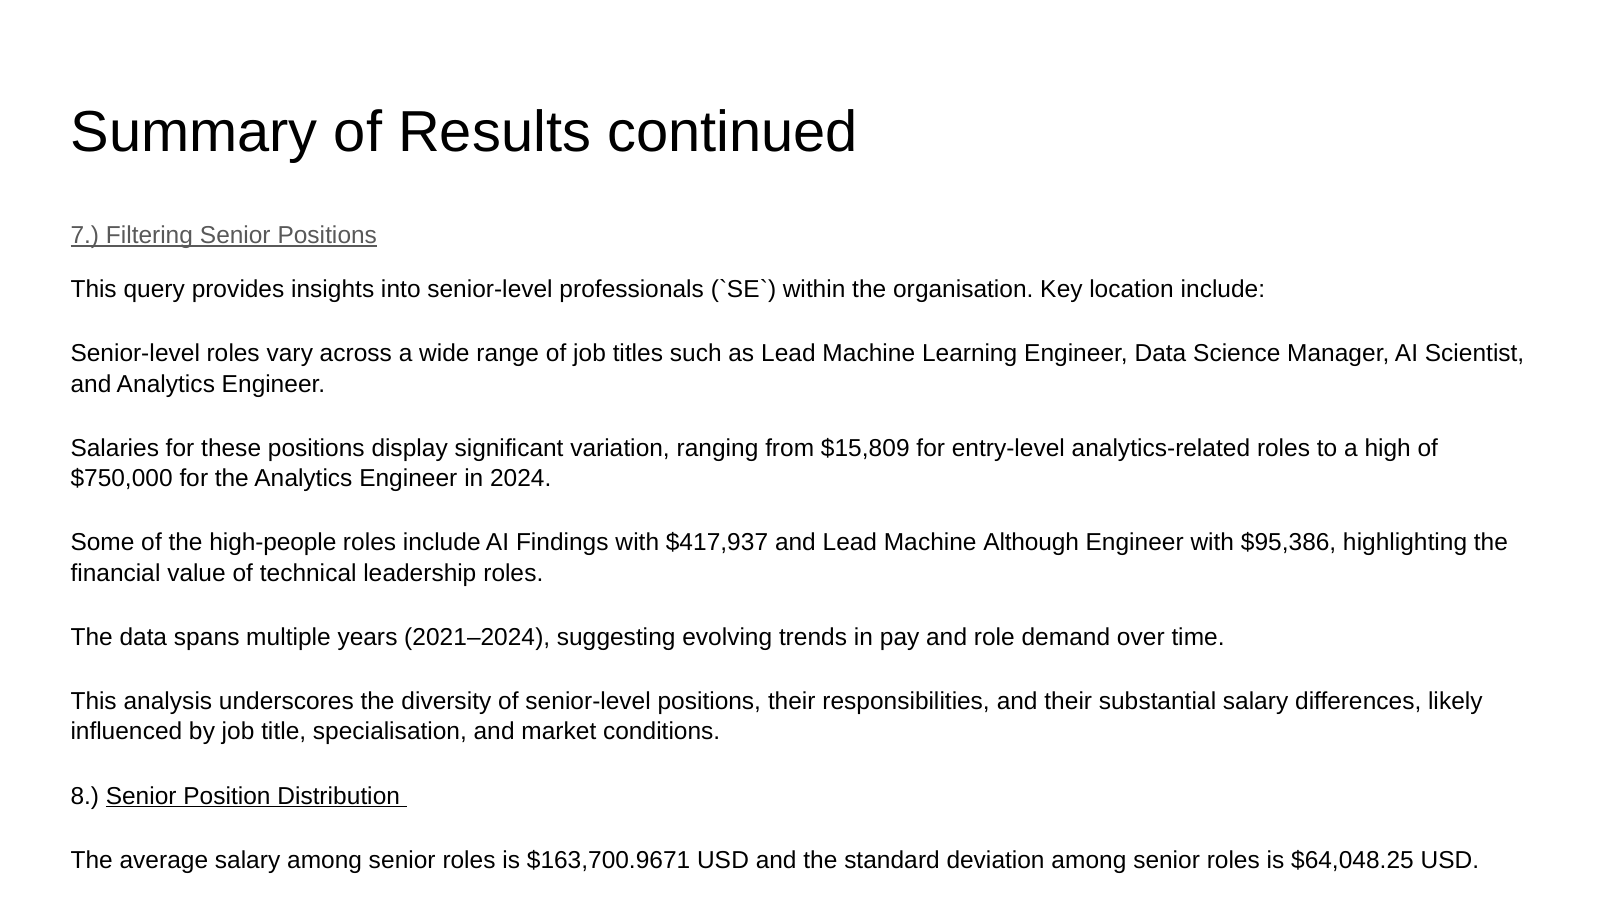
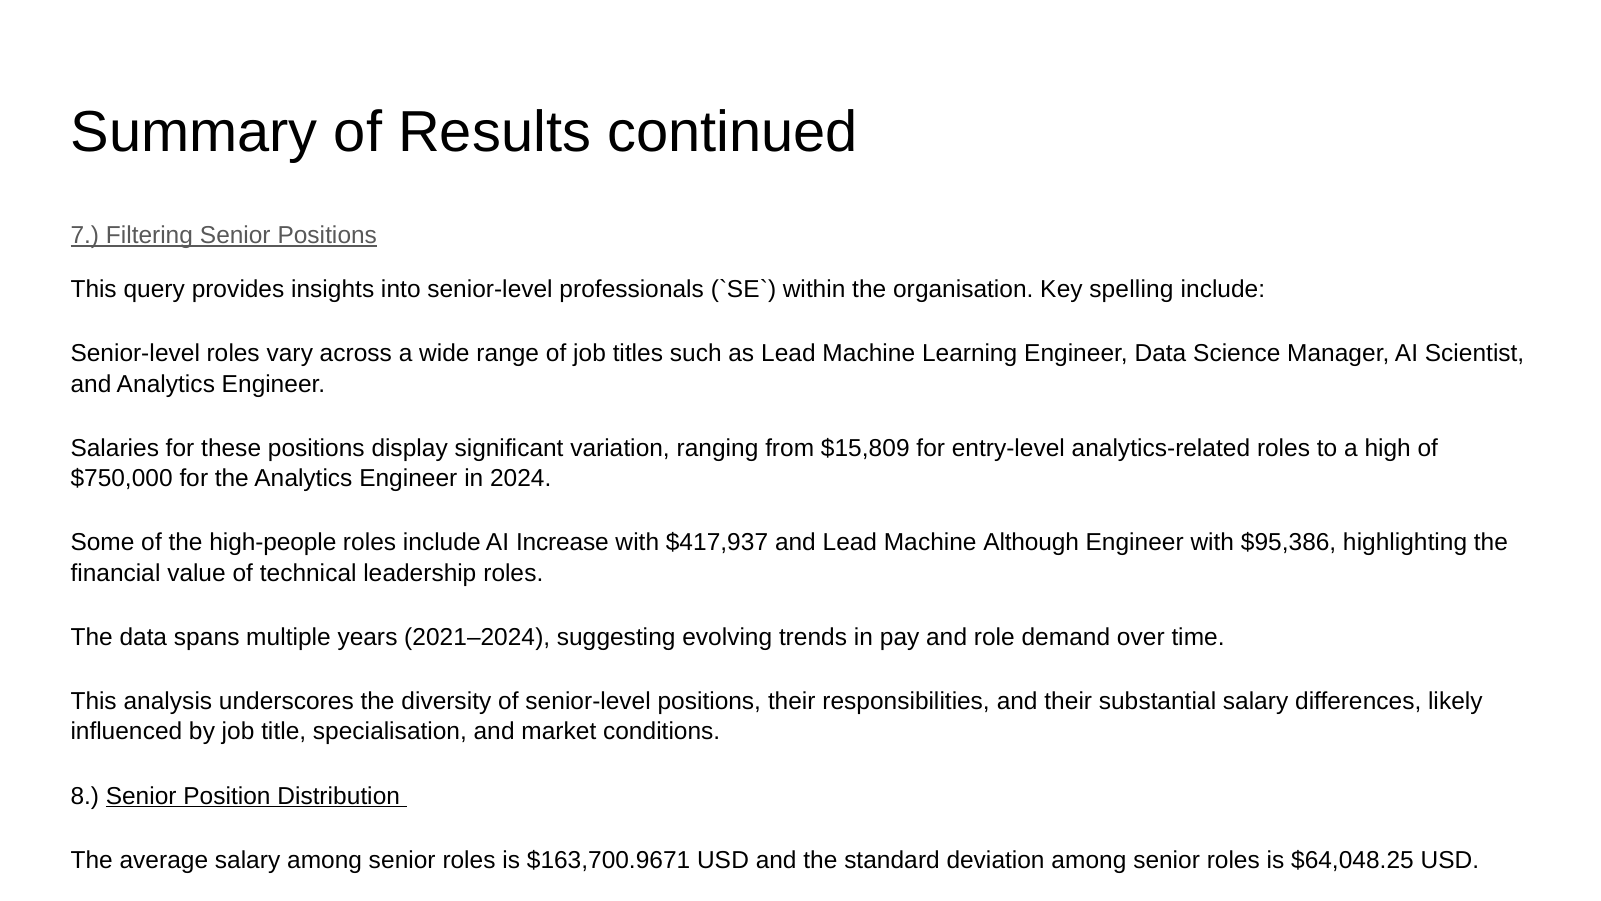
location: location -> spelling
Findings: Findings -> Increase
